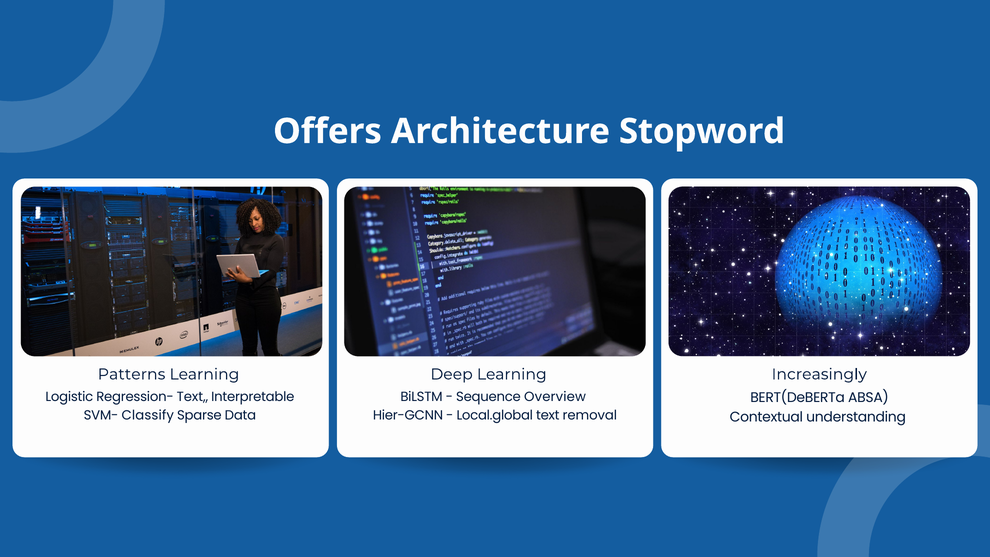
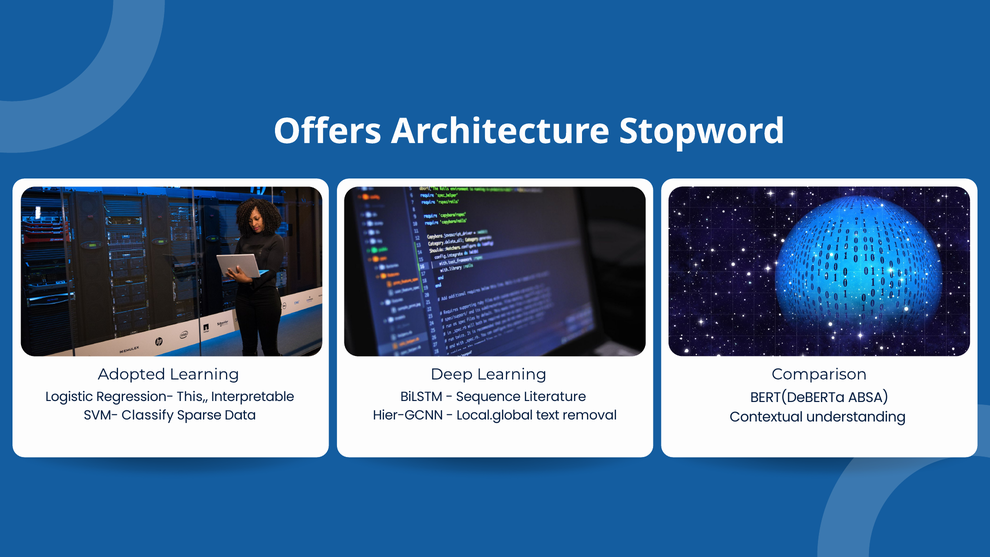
Patterns: Patterns -> Adopted
Increasingly: Increasingly -> Comparison
Regression- Text: Text -> This
Overview: Overview -> Literature
